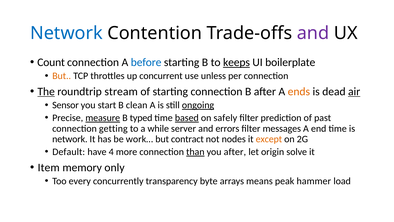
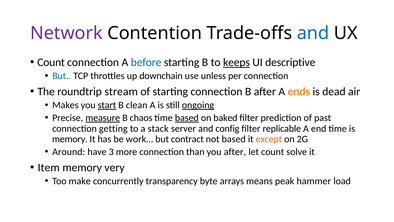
Network at (66, 33) colour: blue -> purple
and at (313, 33) colour: purple -> blue
boilerplate: boilerplate -> descriptive
But at (62, 76) colour: orange -> blue
concurrent: concurrent -> downchain
The underline: present -> none
air underline: present -> none
Sensor: Sensor -> Makes
start underline: none -> present
typed: typed -> chaos
safely: safely -> baked
while: while -> stack
errors: errors -> config
messages: messages -> replicable
network at (70, 139): network -> memory
not nodes: nodes -> based
Default: Default -> Around
4: 4 -> 3
than underline: present -> none
let origin: origin -> count
only: only -> very
every: every -> make
